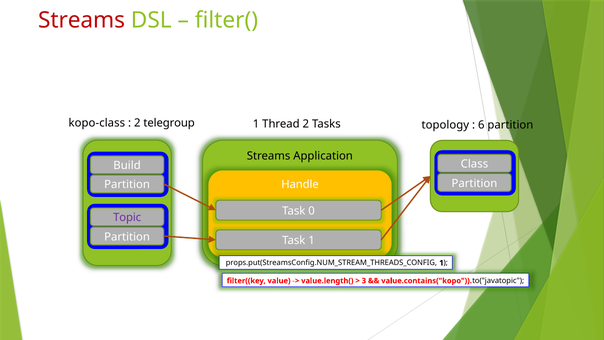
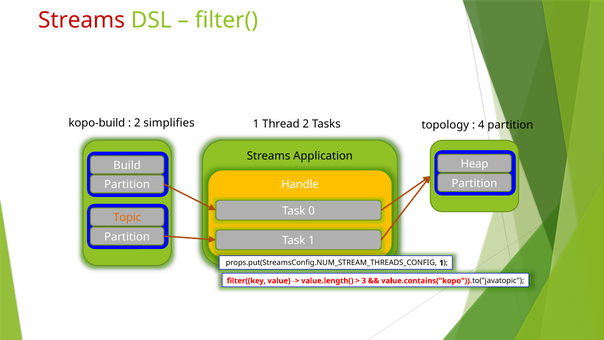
kopo-class: kopo-class -> kopo-build
telegroup: telegroup -> simplifies
6: 6 -> 4
Class: Class -> Heap
Topic colour: purple -> orange
